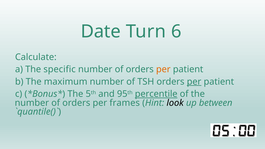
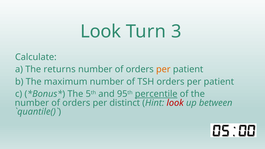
Date at (101, 32): Date -> Look
6: 6 -> 3
specific: specific -> returns
per at (194, 82) underline: present -> none
frames: frames -> distinct
look at (175, 103) colour: black -> red
